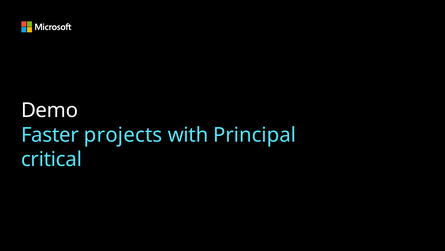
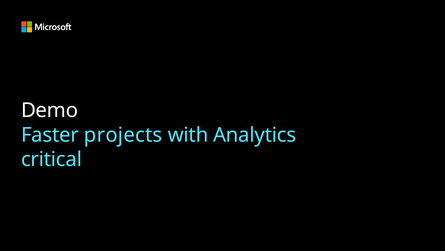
Principal: Principal -> Analytics
